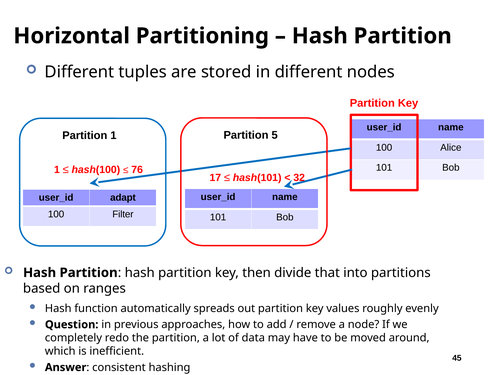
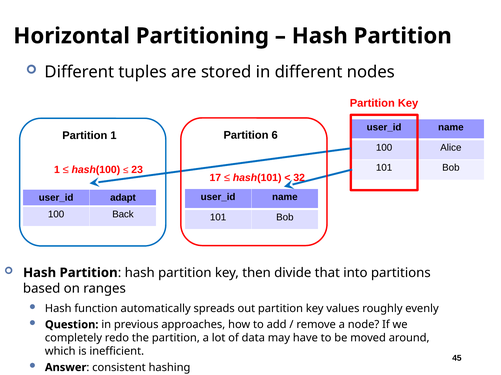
5: 5 -> 6
76: 76 -> 23
Filter: Filter -> Back
